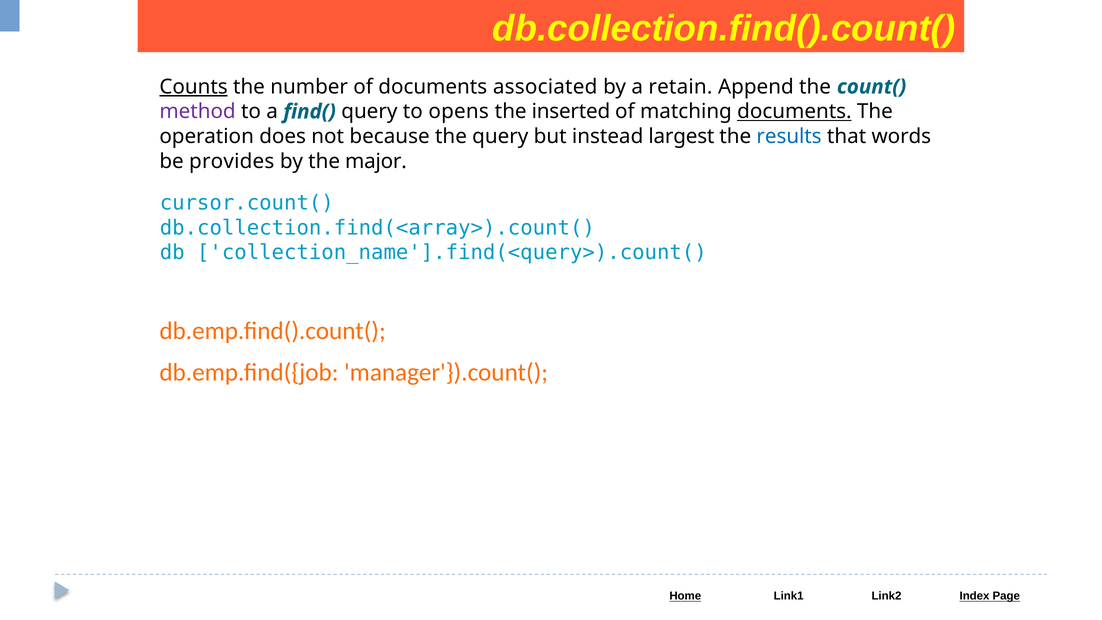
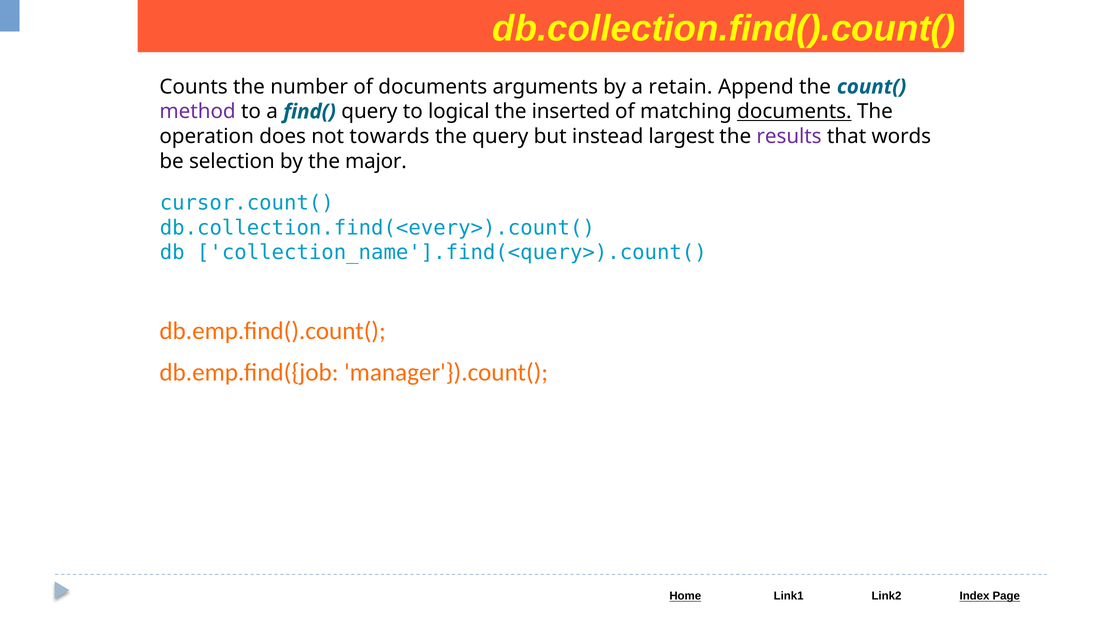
Counts underline: present -> none
associated: associated -> arguments
opens: opens -> logical
because: because -> towards
results colour: blue -> purple
provides: provides -> selection
db.collection.find(<array>).count(: db.collection.find(<array>).count( -> db.collection.find(<every>).count(
